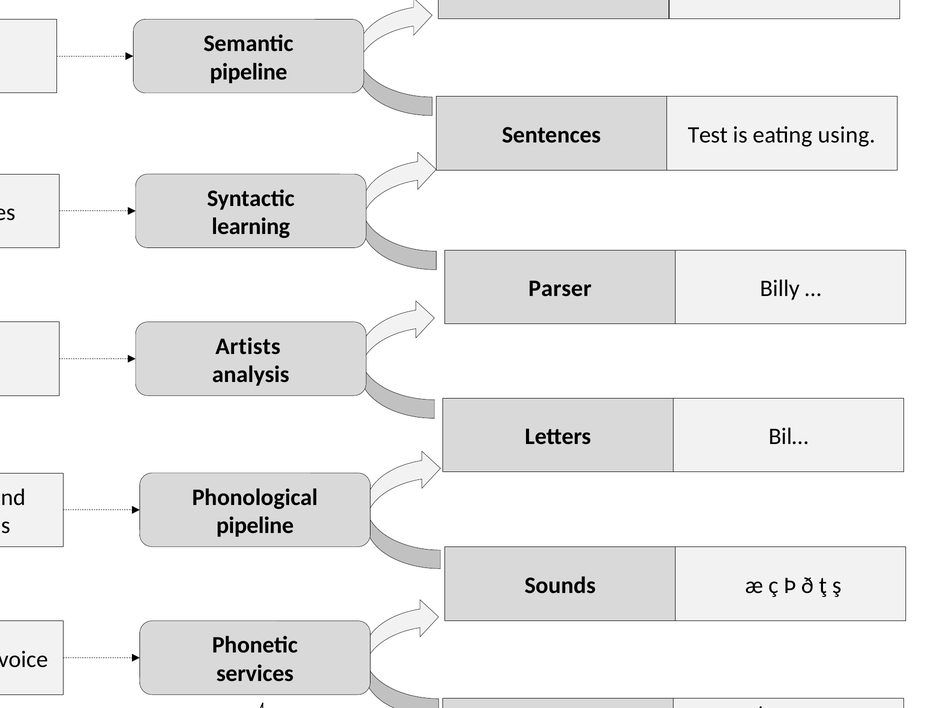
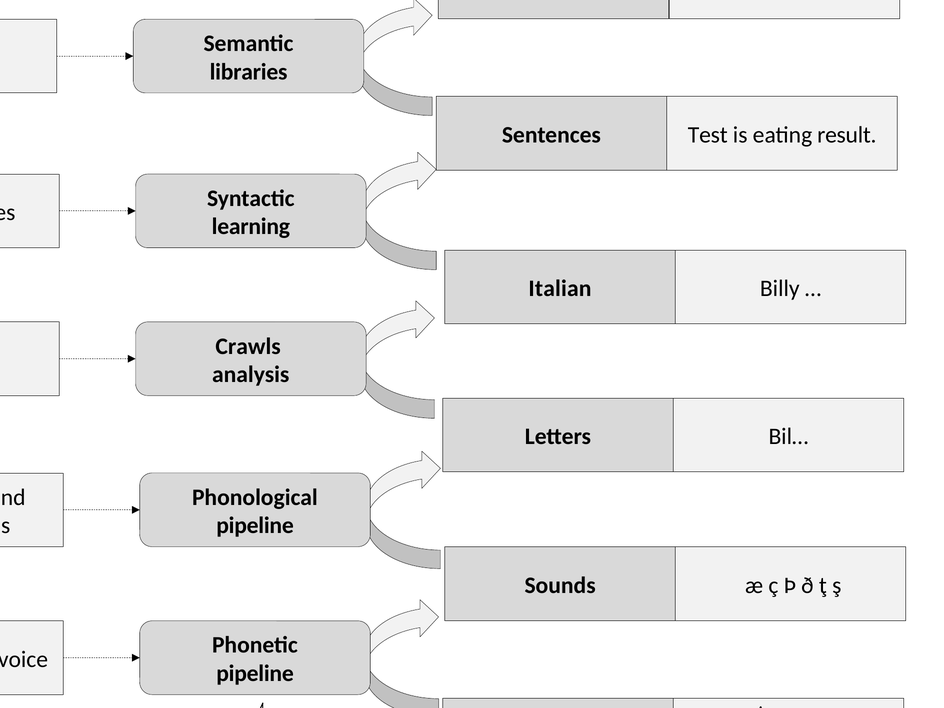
pipeline at (249, 72): pipeline -> libraries
using: using -> result
Parser: Parser -> Italian
Artists: Artists -> Crawls
services at (255, 673): services -> pipeline
